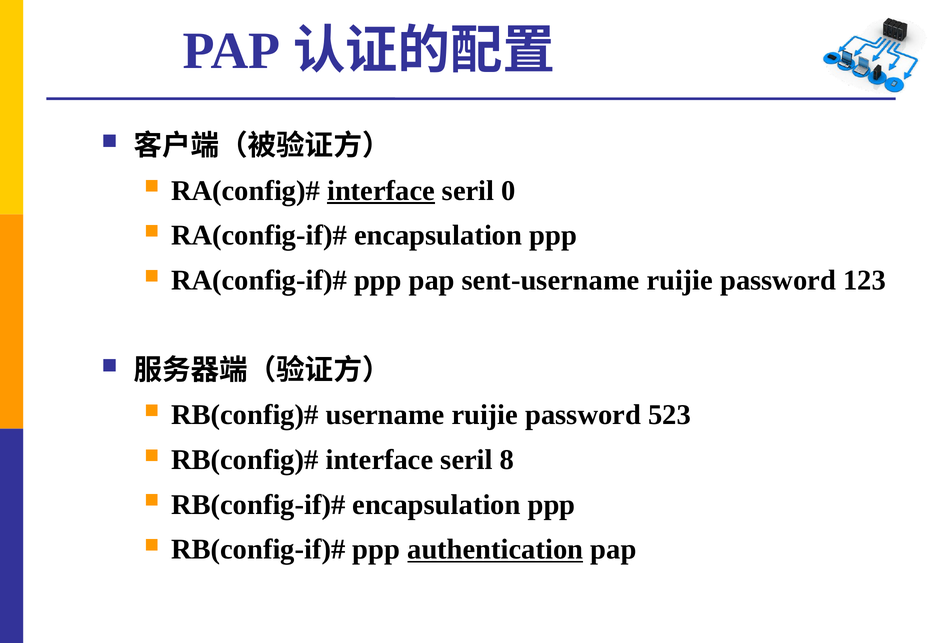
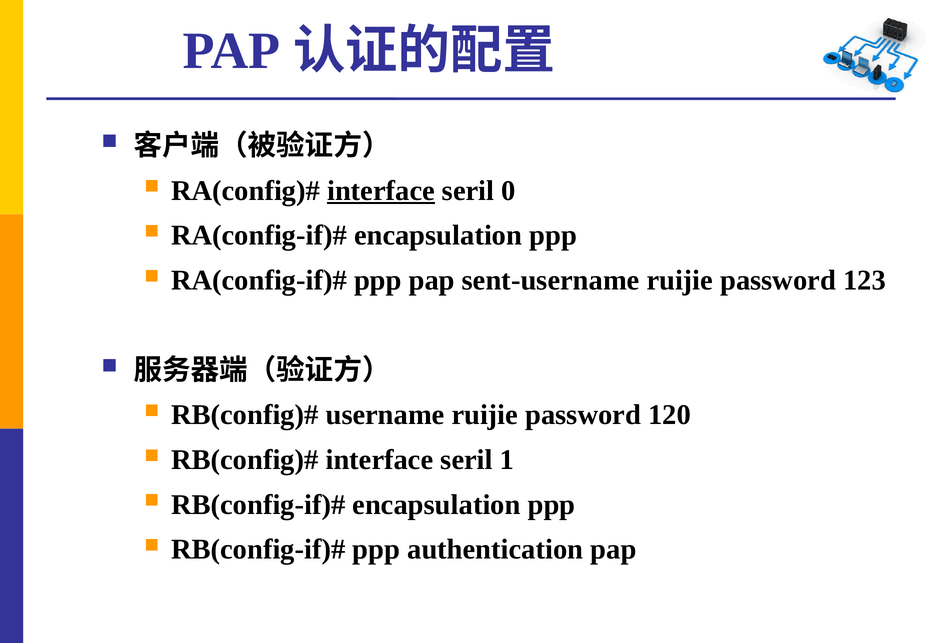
523: 523 -> 120
8: 8 -> 1
authentication underline: present -> none
